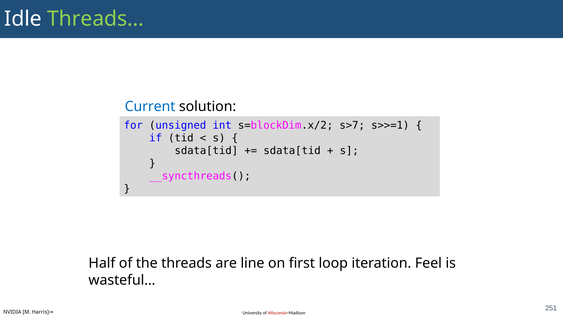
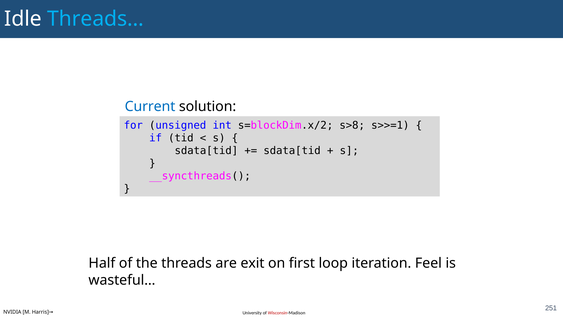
Threads… colour: light green -> light blue
s>7: s>7 -> s>8
line: line -> exit
